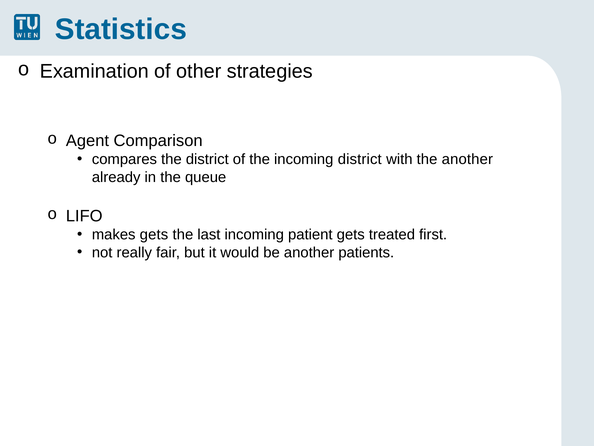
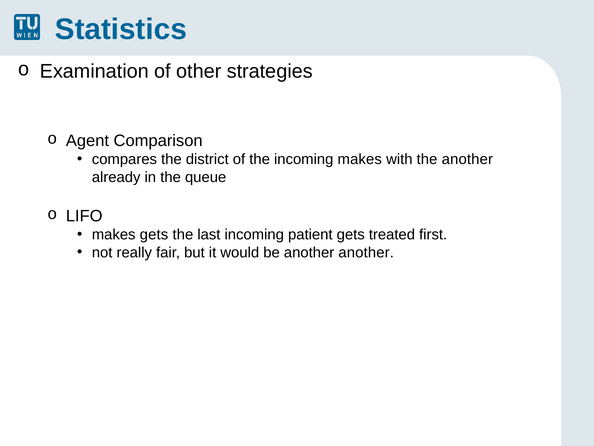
incoming district: district -> makes
another patients: patients -> another
